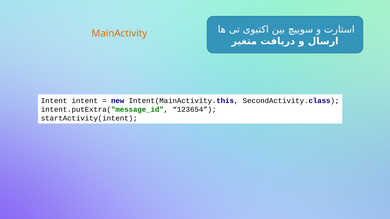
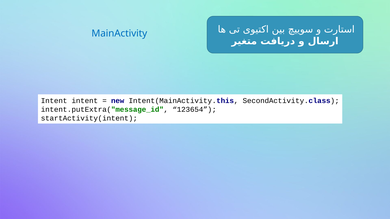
MainActivity colour: orange -> blue
